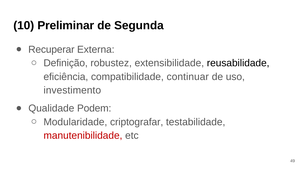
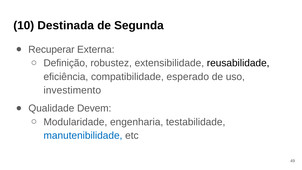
Preliminar: Preliminar -> Destinada
continuar: continuar -> esperado
Podem: Podem -> Devem
criptografar: criptografar -> engenharia
manutenibilidade colour: red -> blue
